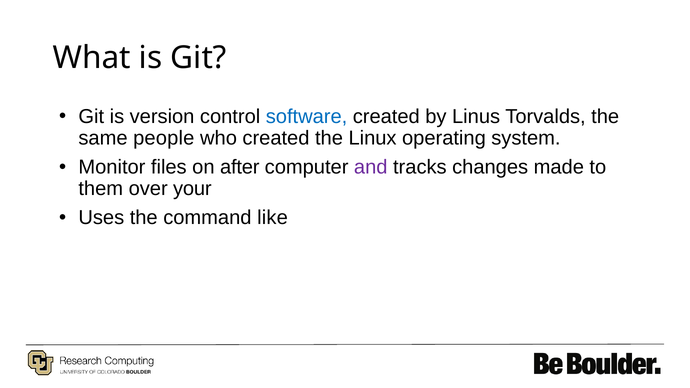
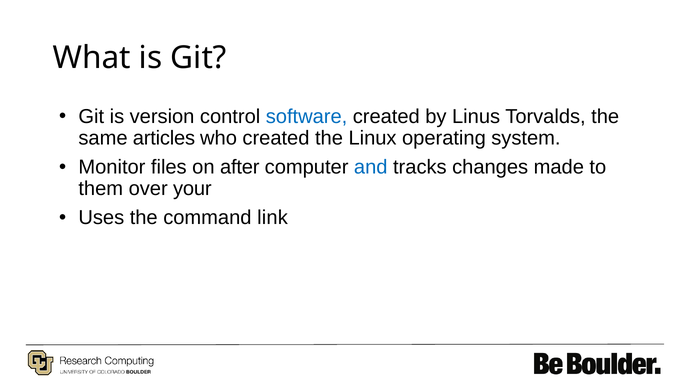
people: people -> articles
and colour: purple -> blue
like: like -> link
